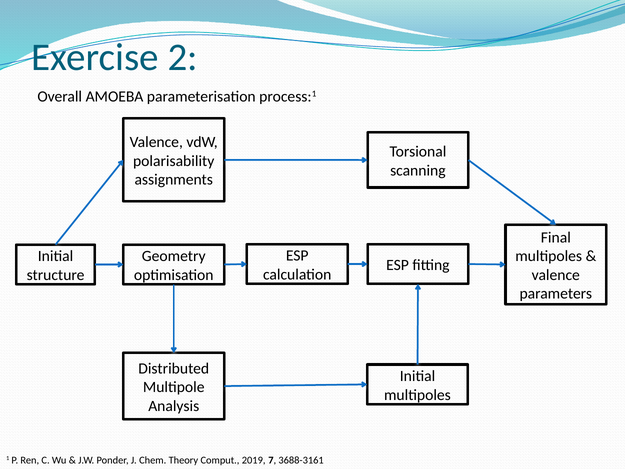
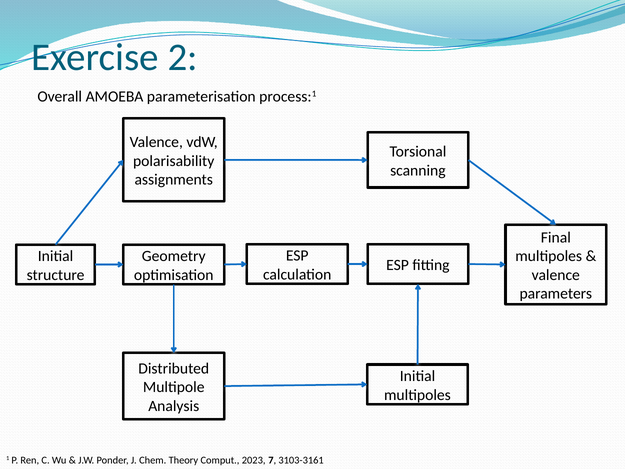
2019: 2019 -> 2023
3688-3161: 3688-3161 -> 3103-3161
